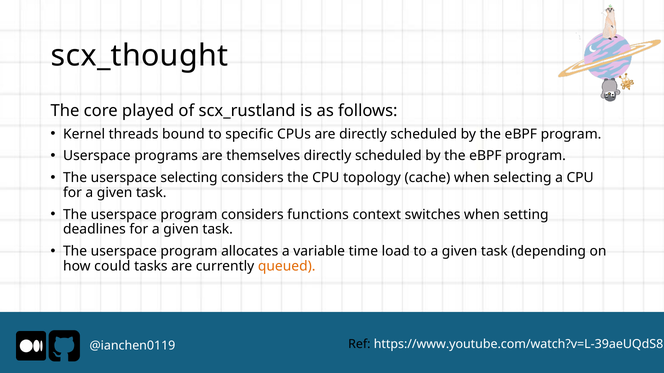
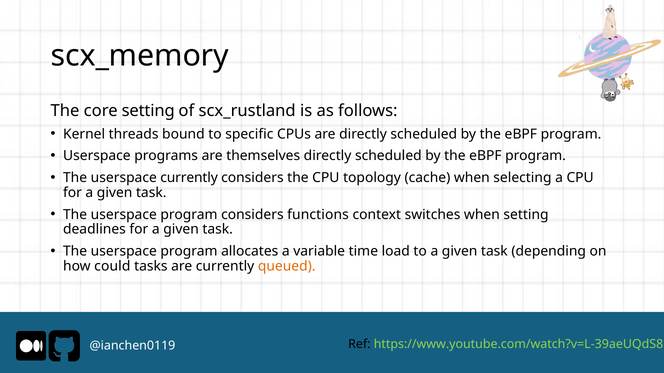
scx_thought: scx_thought -> scx_memory
core played: played -> setting
userspace selecting: selecting -> currently
https://www.youtube.com/watch?v=L-39aeUQdS8 colour: white -> light green
